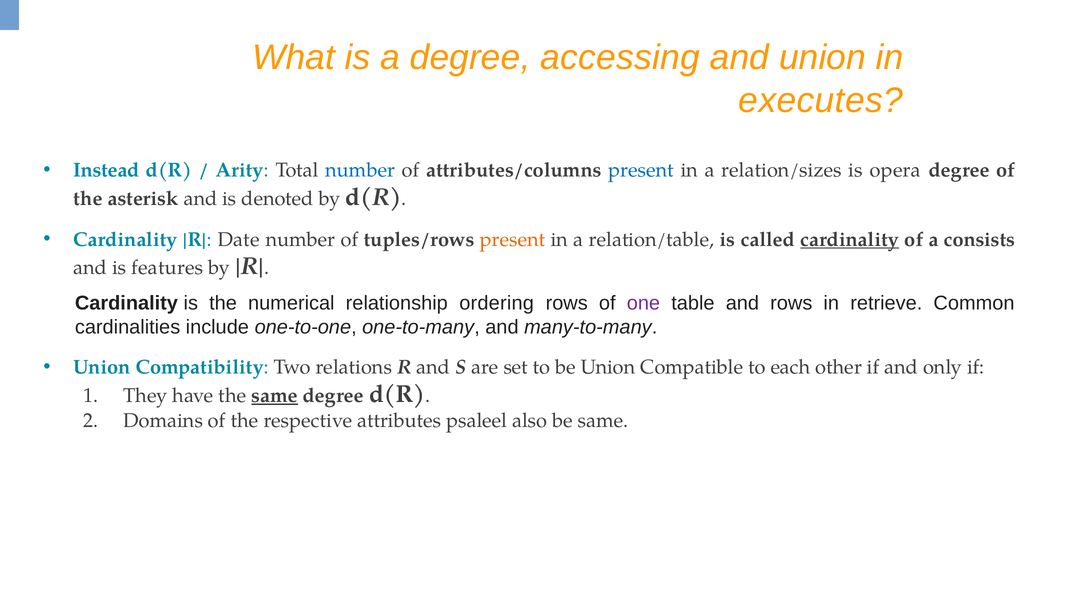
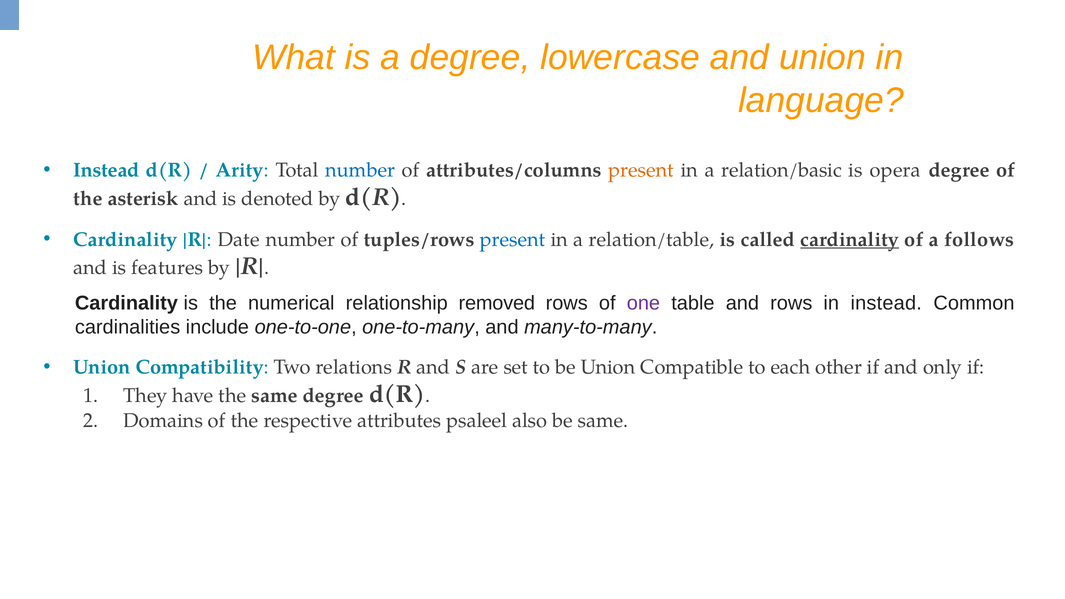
accessing: accessing -> lowercase
executes: executes -> language
present at (641, 170) colour: blue -> orange
relation/sizes: relation/sizes -> relation/basic
present at (513, 239) colour: orange -> blue
consists: consists -> follows
ordering: ordering -> removed
in retrieve: retrieve -> instead
same at (275, 396) underline: present -> none
